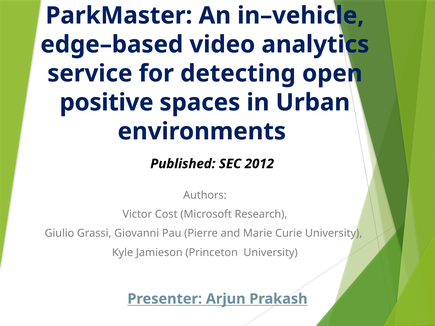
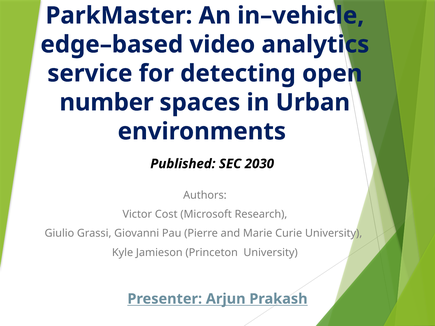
positive: positive -> number
2012: 2012 -> 2030
